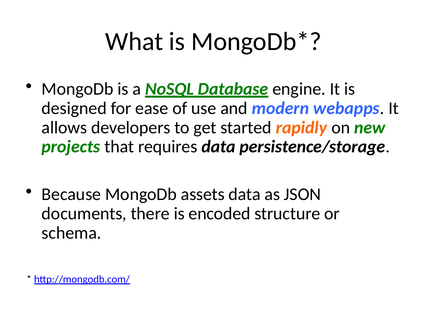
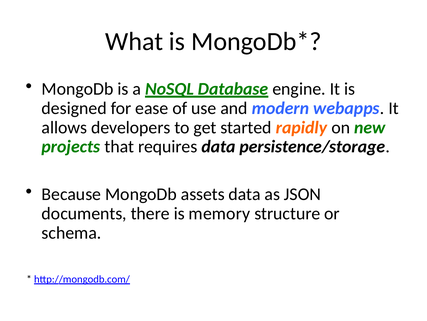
encoded: encoded -> memory
